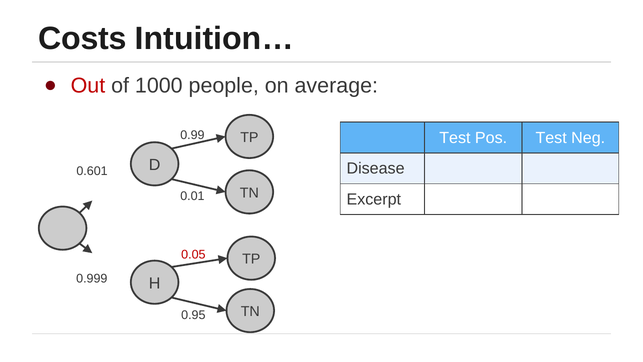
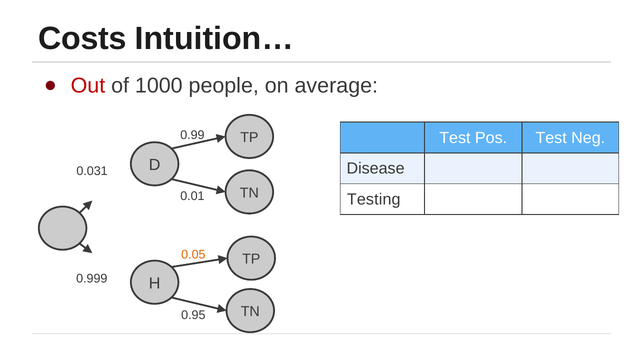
0.601: 0.601 -> 0.031
Excerpt: Excerpt -> Testing
0.05 colour: red -> orange
